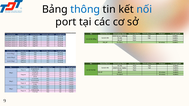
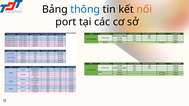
nối colour: blue -> orange
